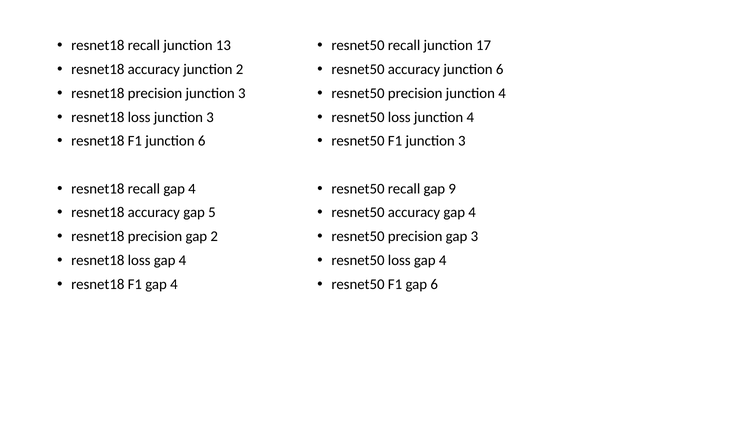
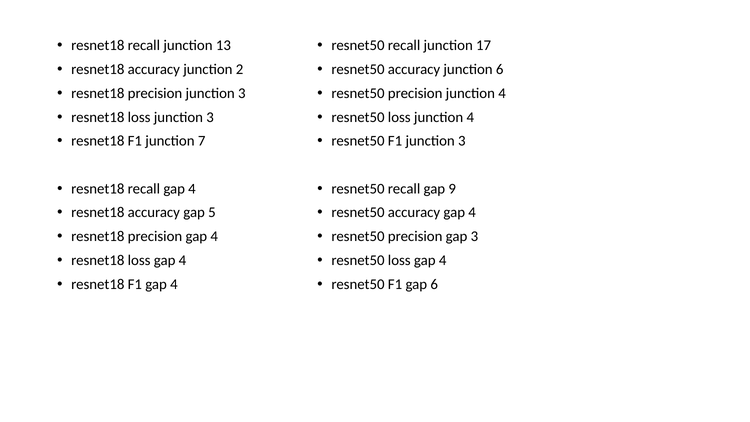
F1 junction 6: 6 -> 7
precision gap 2: 2 -> 4
